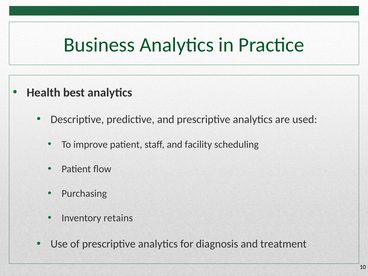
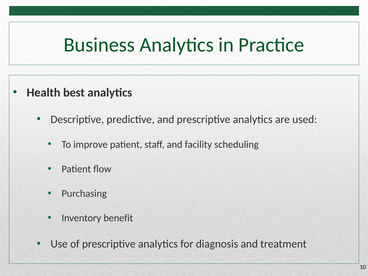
retains: retains -> benefit
